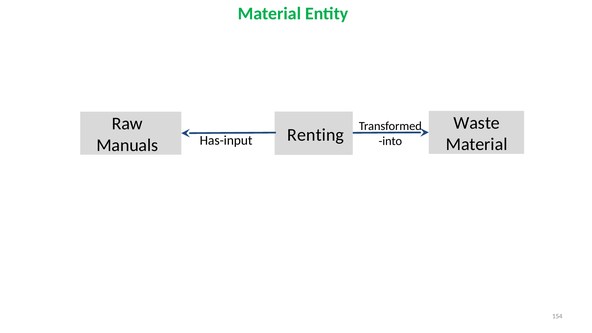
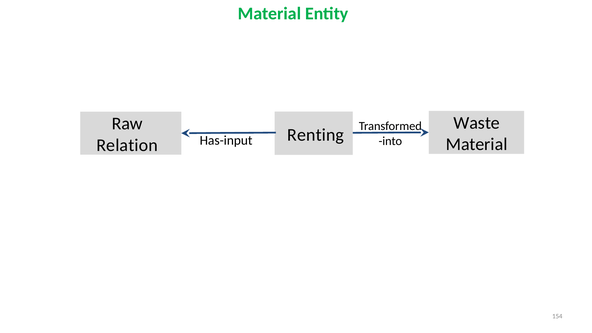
Manuals: Manuals -> Relation
